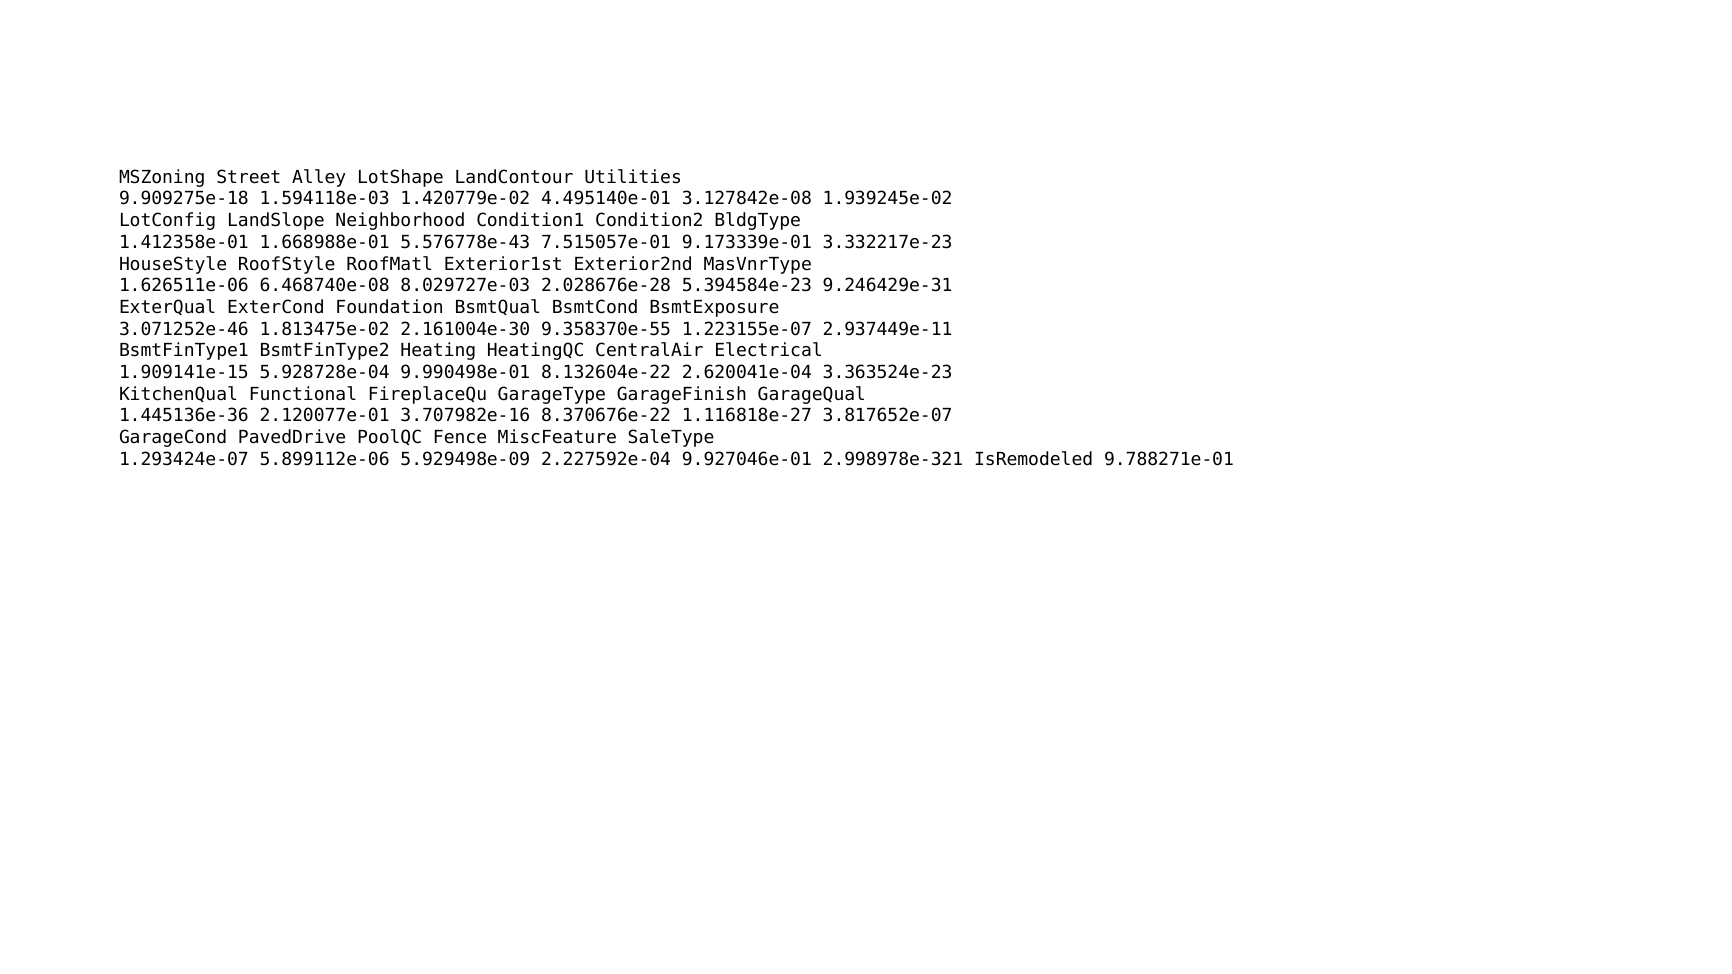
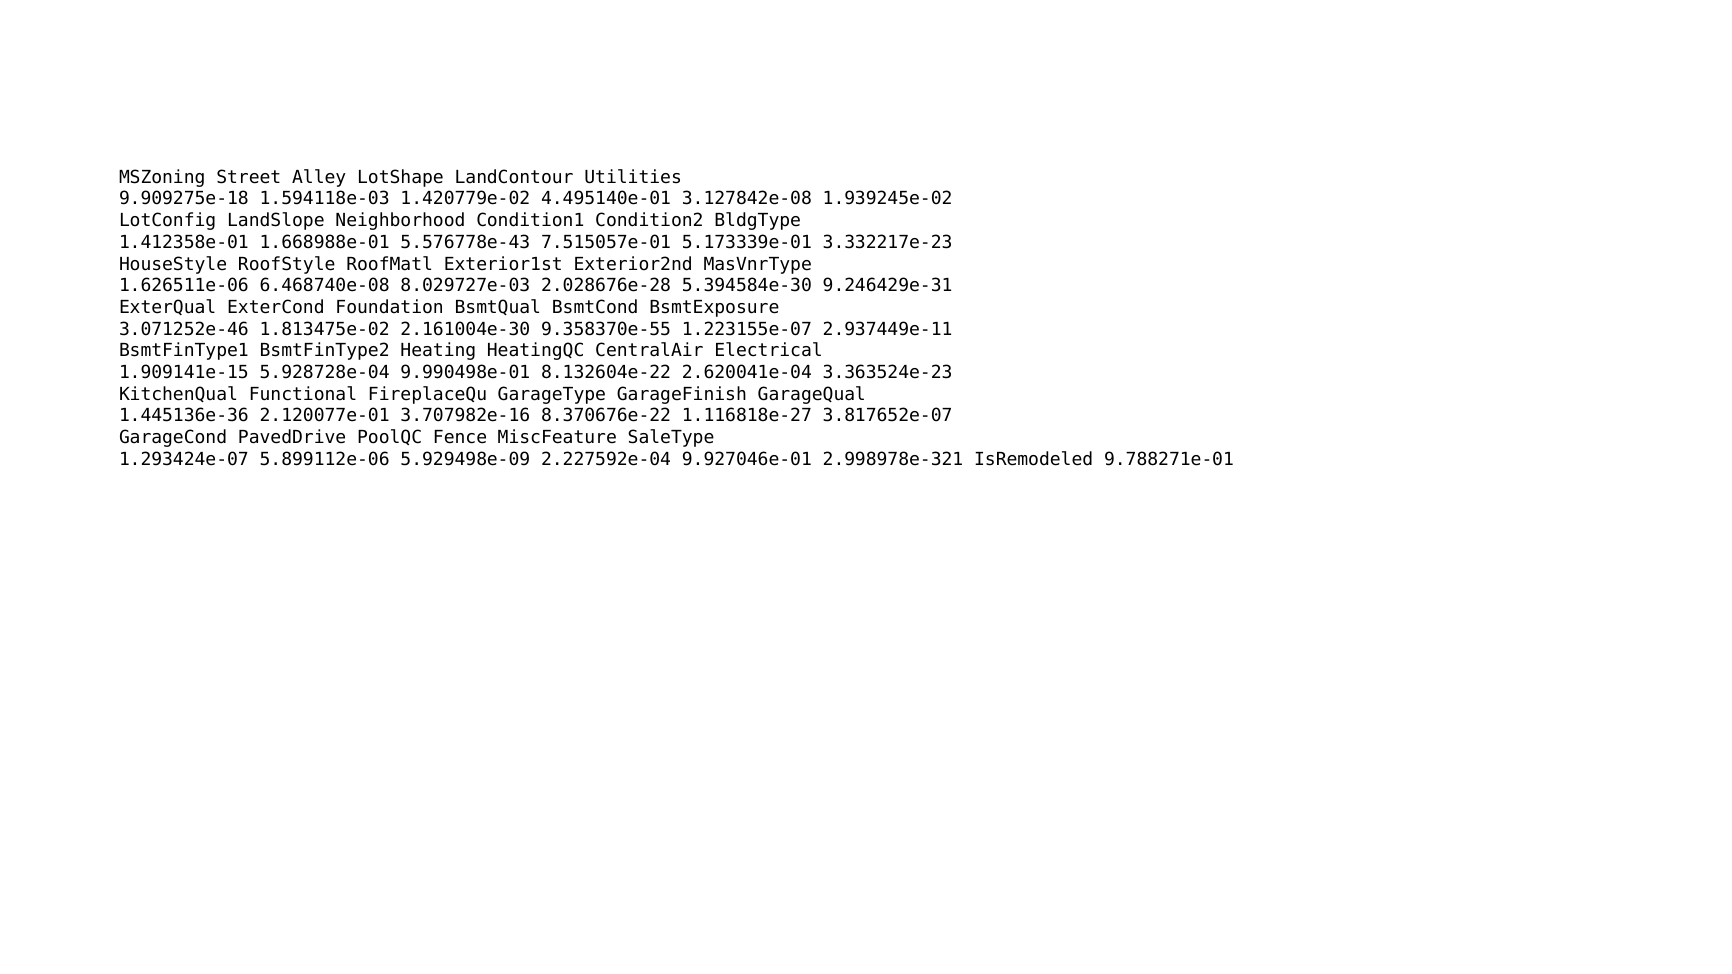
9.173339e-01: 9.173339e-01 -> 5.173339e-01
5.394584e-23: 5.394584e-23 -> 5.394584e-30
